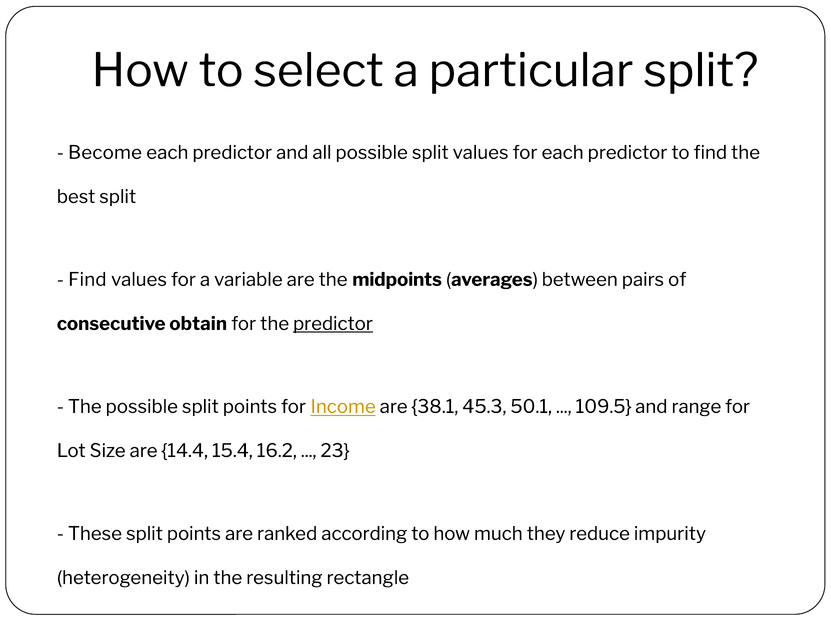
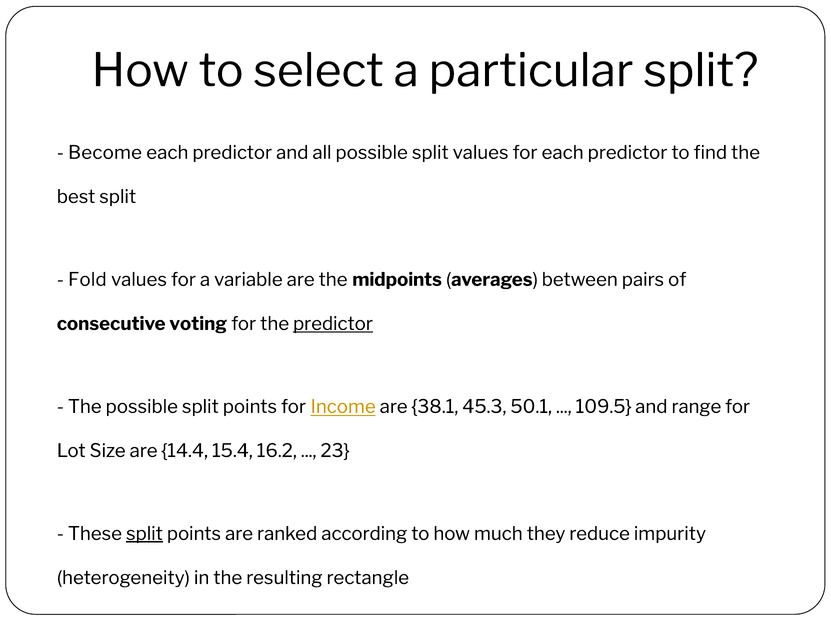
Find at (87, 280): Find -> Fold
obtain: obtain -> voting
split at (144, 534) underline: none -> present
